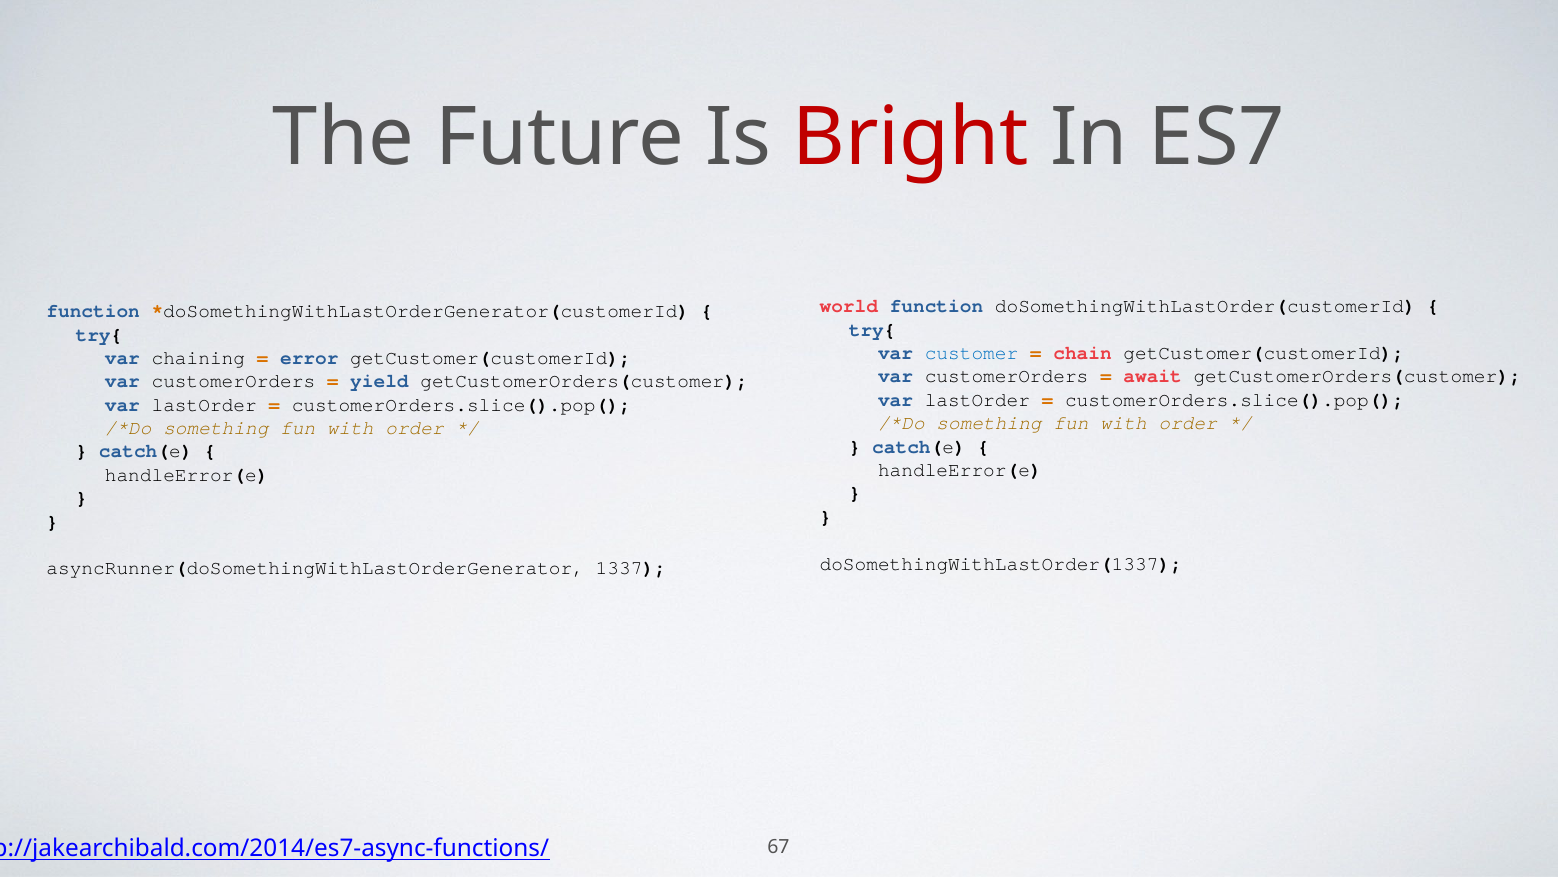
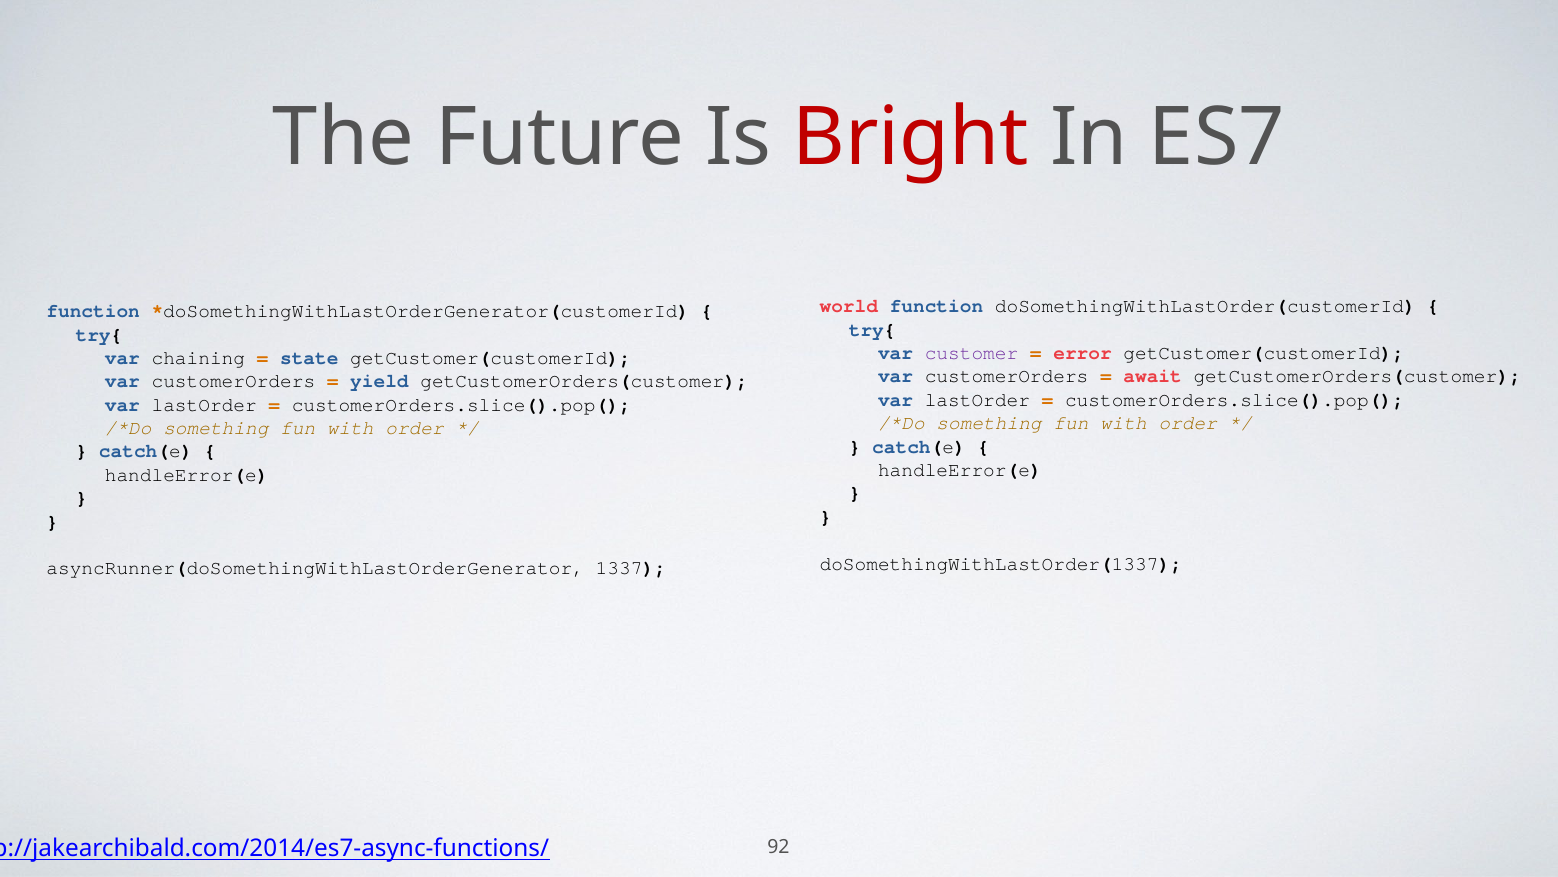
customer colour: blue -> purple
chain: chain -> error
error: error -> state
67: 67 -> 92
